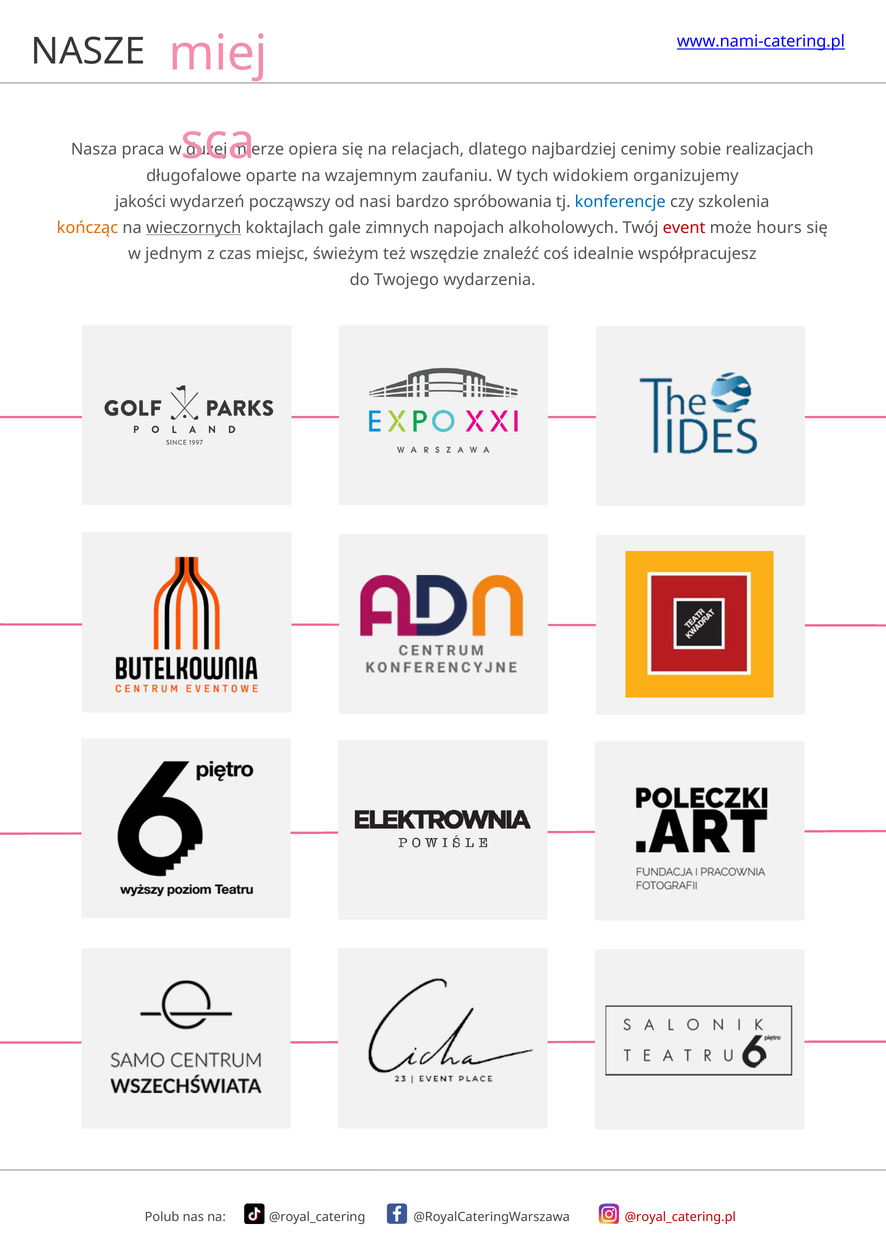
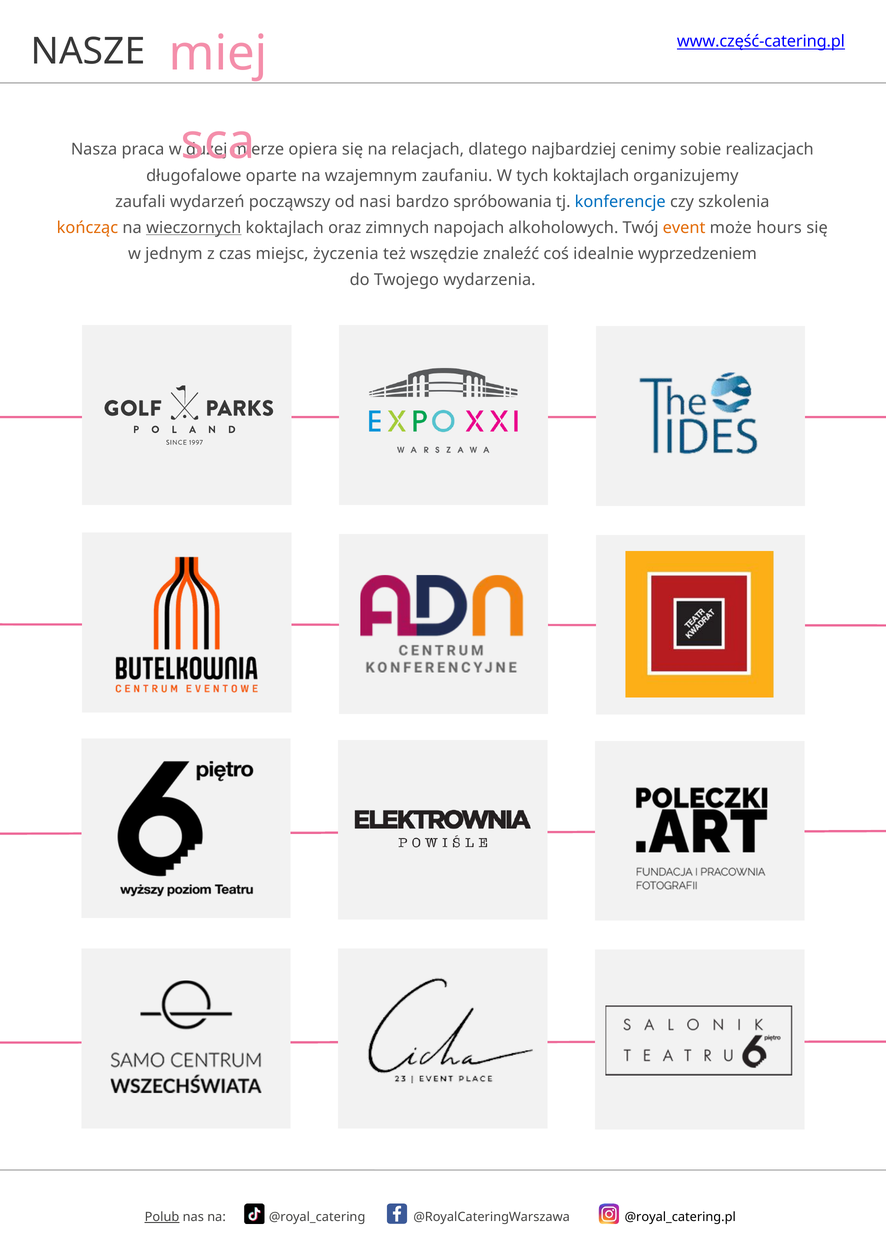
www.nami-catering.pl: www.nami-catering.pl -> www.część-catering.pl
tych widokiem: widokiem -> koktajlach
jakości: jakości -> zaufali
gale: gale -> oraz
event colour: red -> orange
świeżym: świeżym -> życzenia
współpracujesz: współpracujesz -> wyprzedzeniem
Polub underline: none -> present
@royal_catering.pl colour: red -> black
